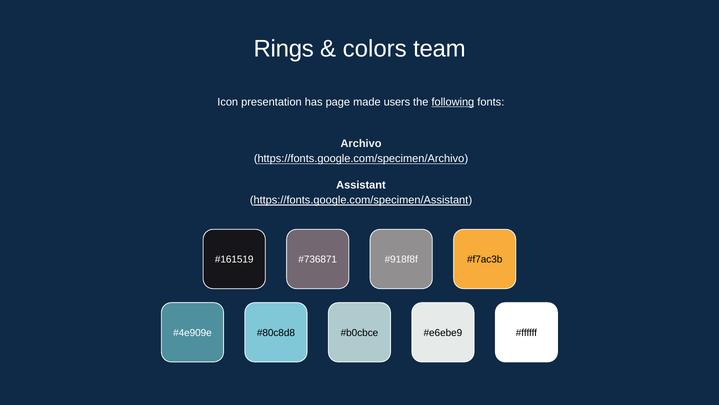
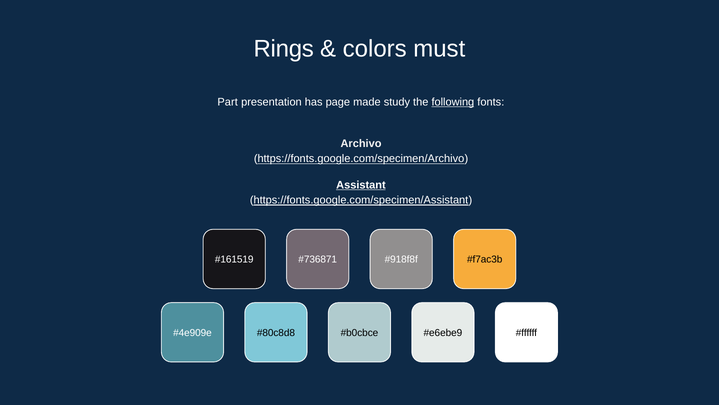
team: team -> must
Icon: Icon -> Part
users: users -> study
Assistant underline: none -> present
